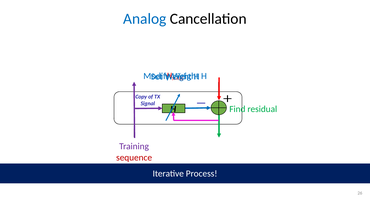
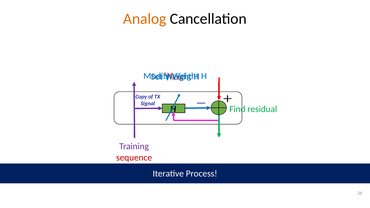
Analog colour: blue -> orange
